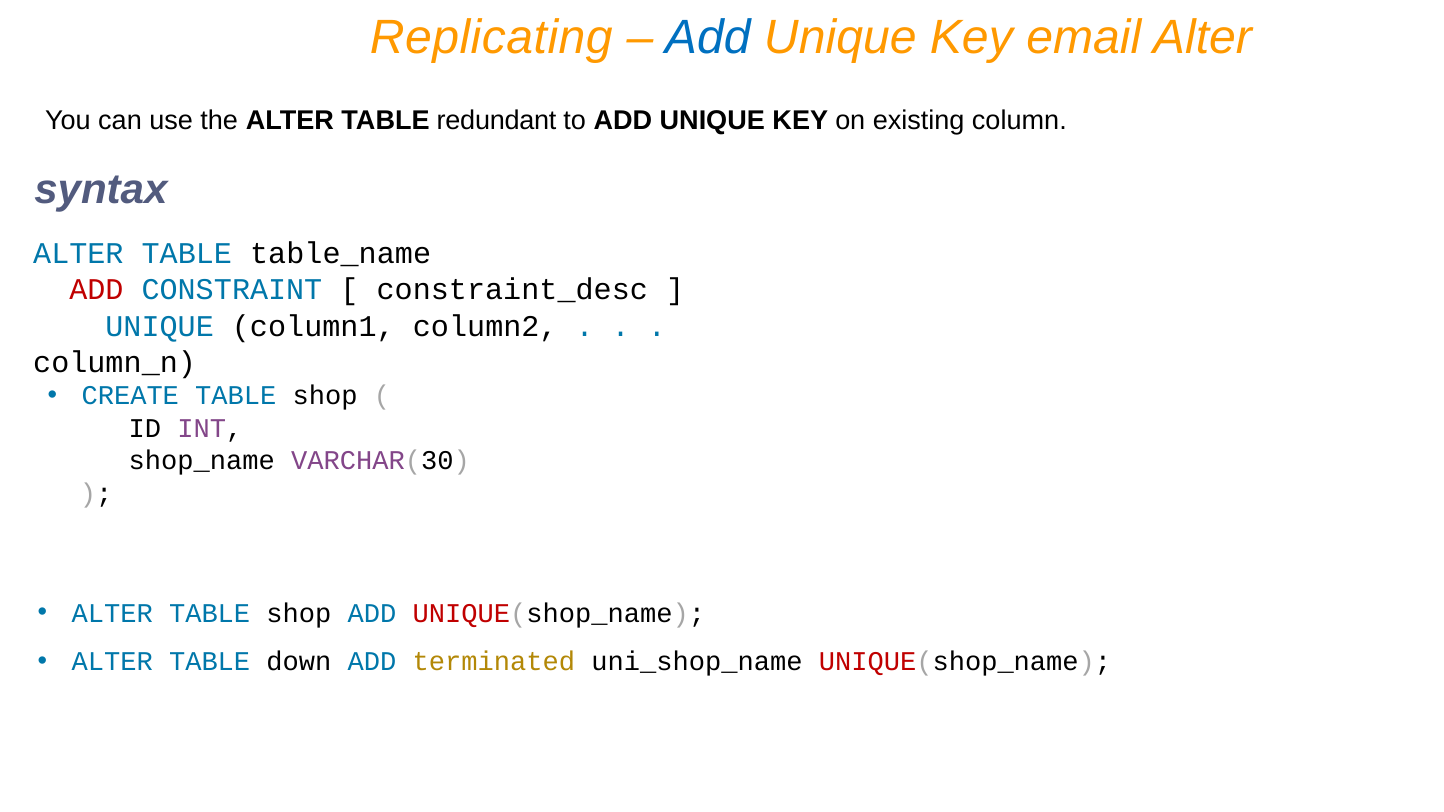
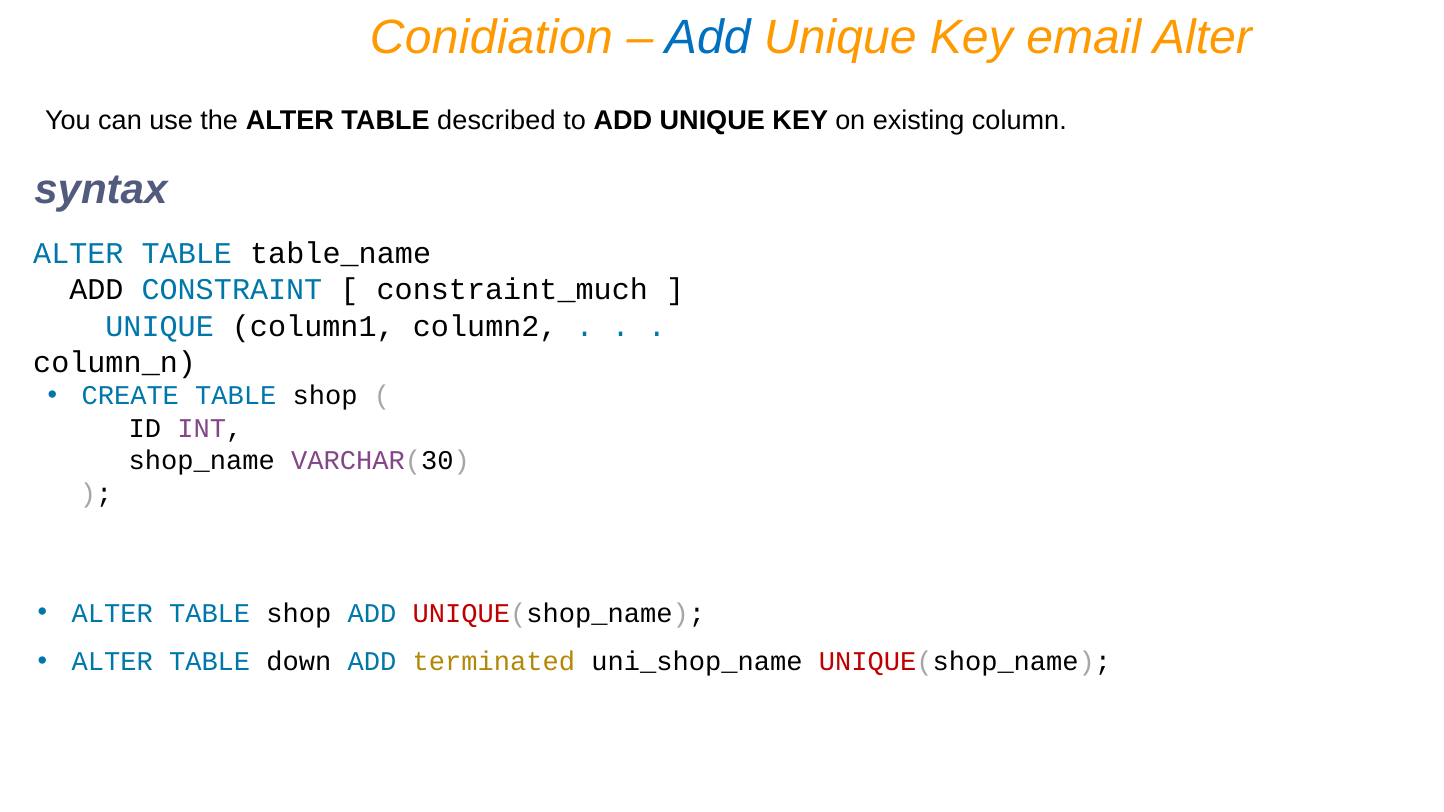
Replicating: Replicating -> Conidiation
redundant: redundant -> described
ADD at (96, 290) colour: red -> black
constraint_desc: constraint_desc -> constraint_much
